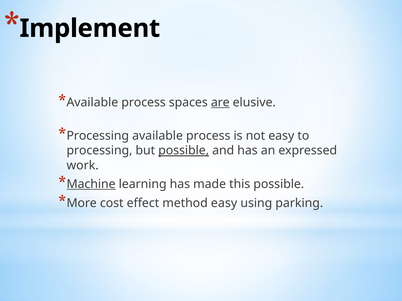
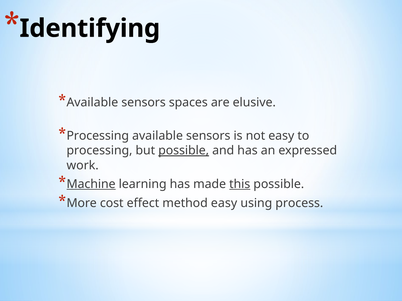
Implement: Implement -> Identifying
process at (144, 103): process -> sensors
are underline: present -> none
process at (208, 136): process -> sensors
this underline: none -> present
parking: parking -> process
